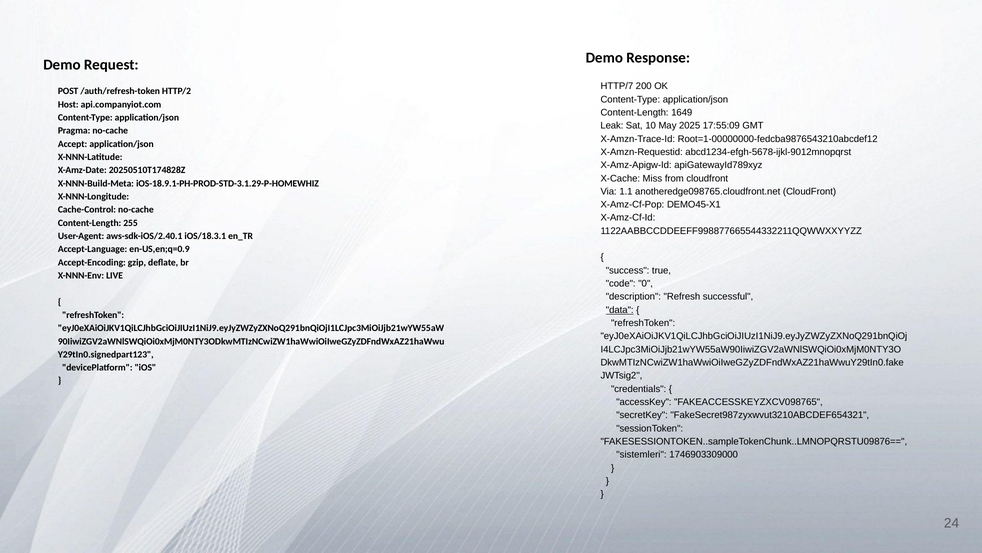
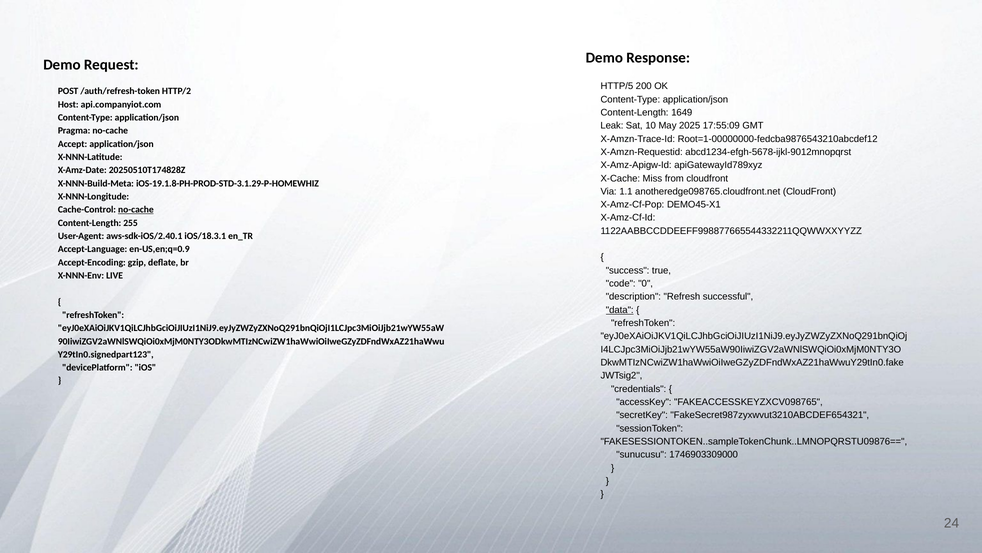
HTTP/7: HTTP/7 -> HTTP/5
iOS-18.9.1-PH-PROD-STD-3.1.29-P-HOMEWHIZ: iOS-18.9.1-PH-PROD-STD-3.1.29-P-HOMEWHIZ -> iOS-19.1.8-PH-PROD-STD-3.1.29-P-HOMEWHIZ
no-cache at (136, 210) underline: none -> present
sistemleri: sistemleri -> sunucusu
